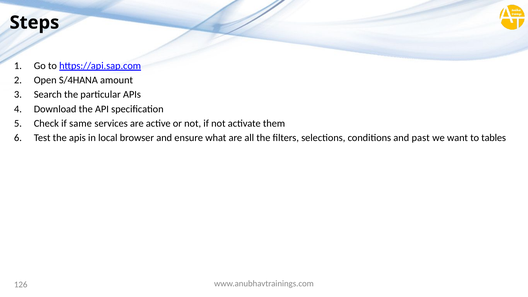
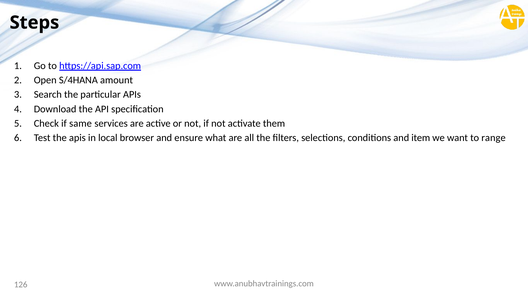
past: past -> item
tables: tables -> range
